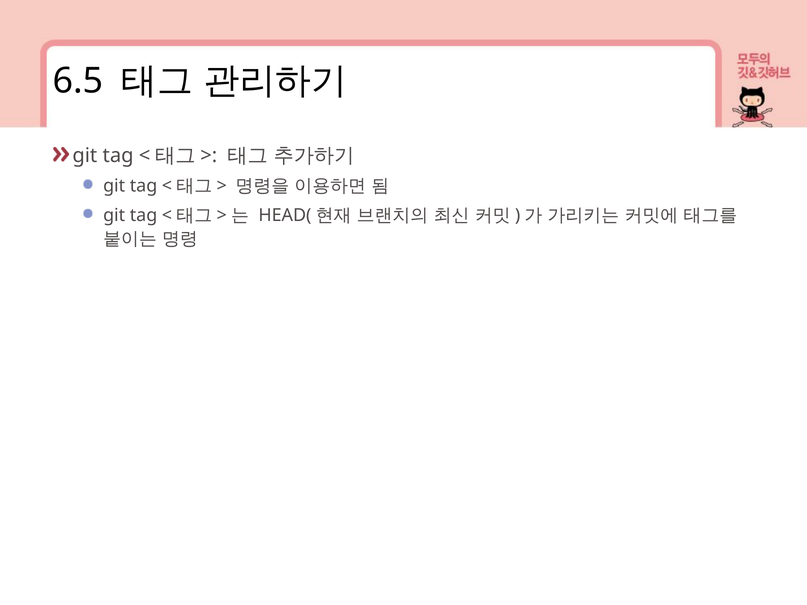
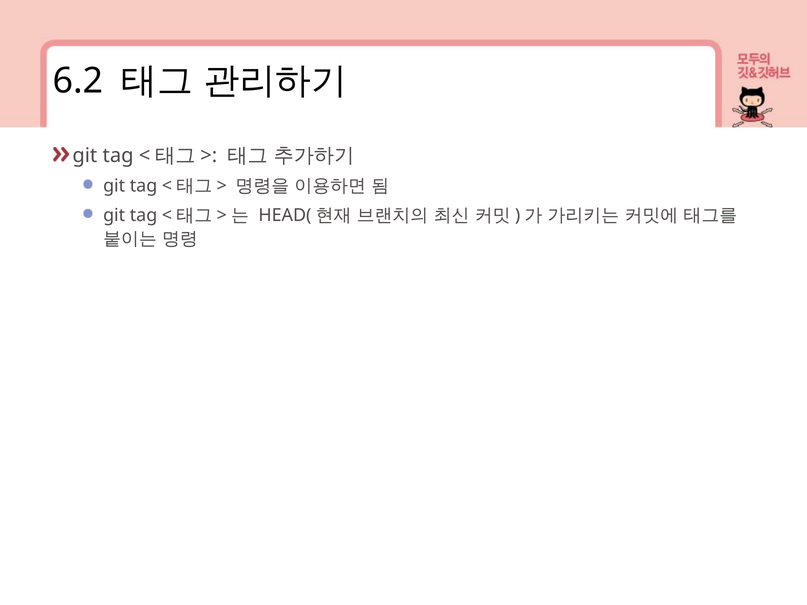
6.5: 6.5 -> 6.2
